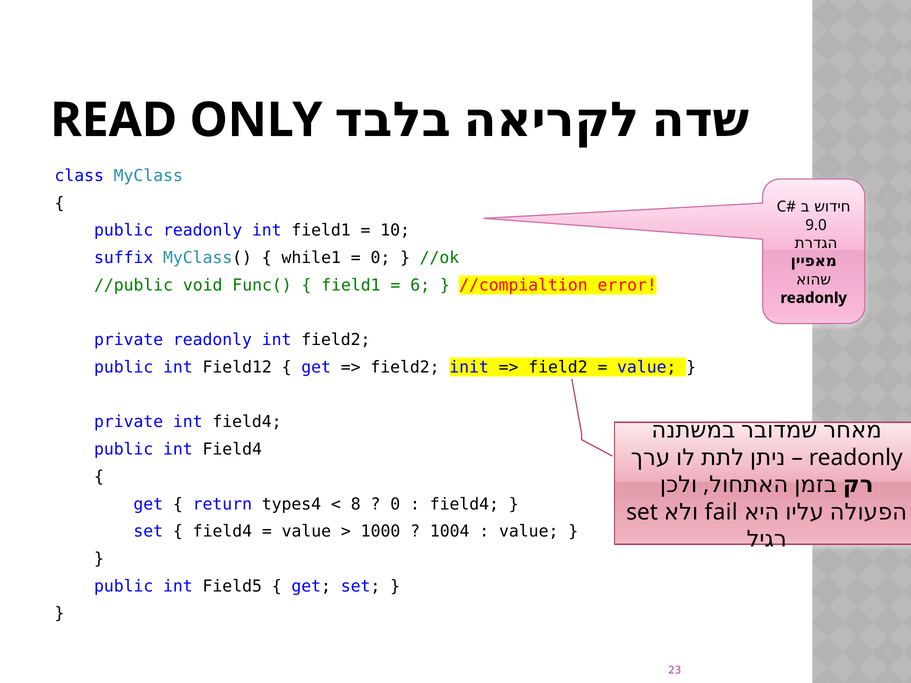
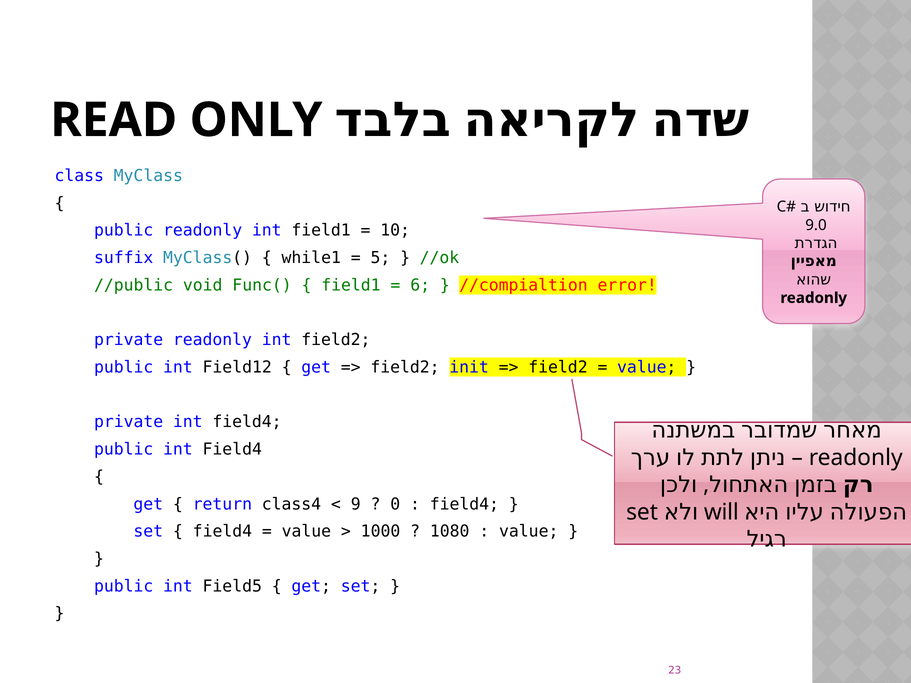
0 at (380, 258): 0 -> 5
types4: types4 -> class4
8: 8 -> 9
fail: fail -> will
1004: 1004 -> 1080
